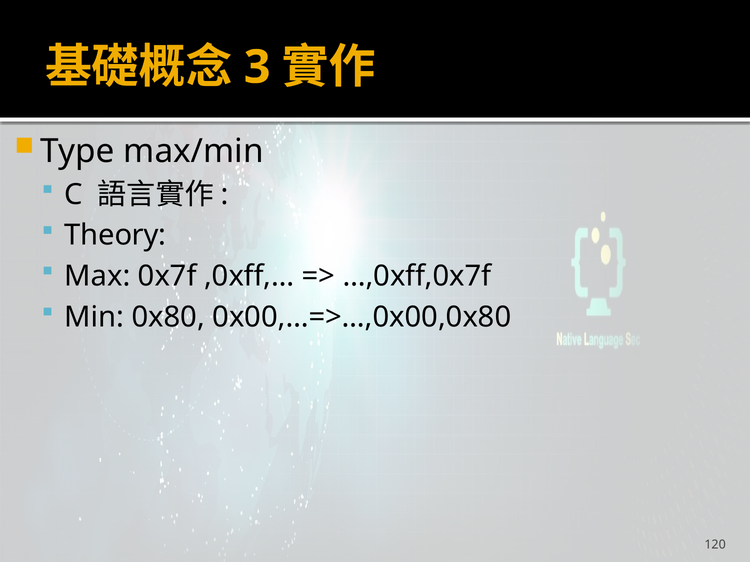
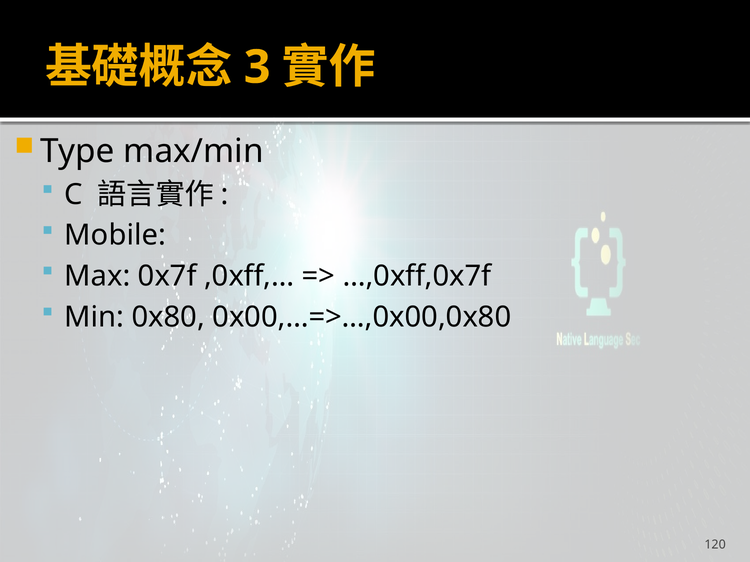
Theory: Theory -> Mobile
